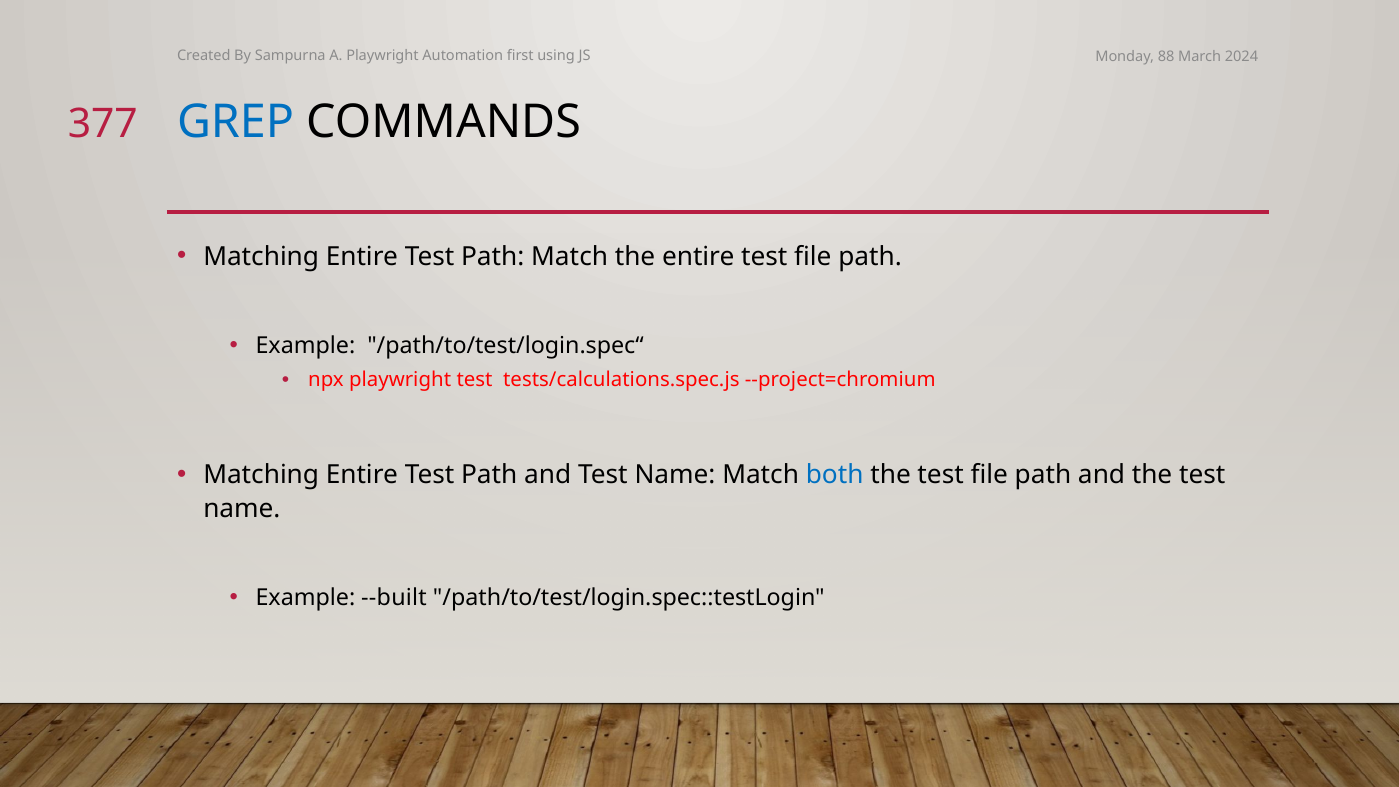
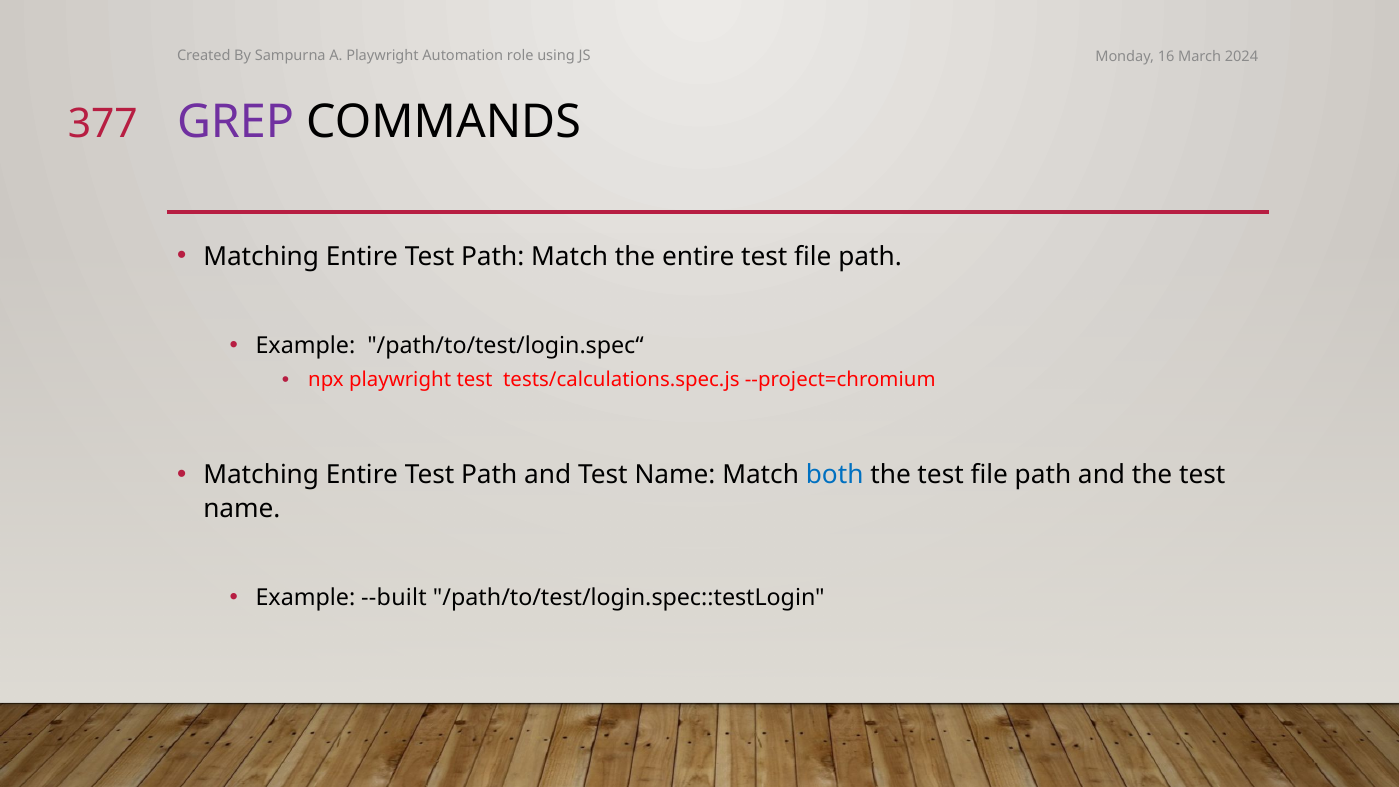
first: first -> role
88: 88 -> 16
GREP colour: blue -> purple
